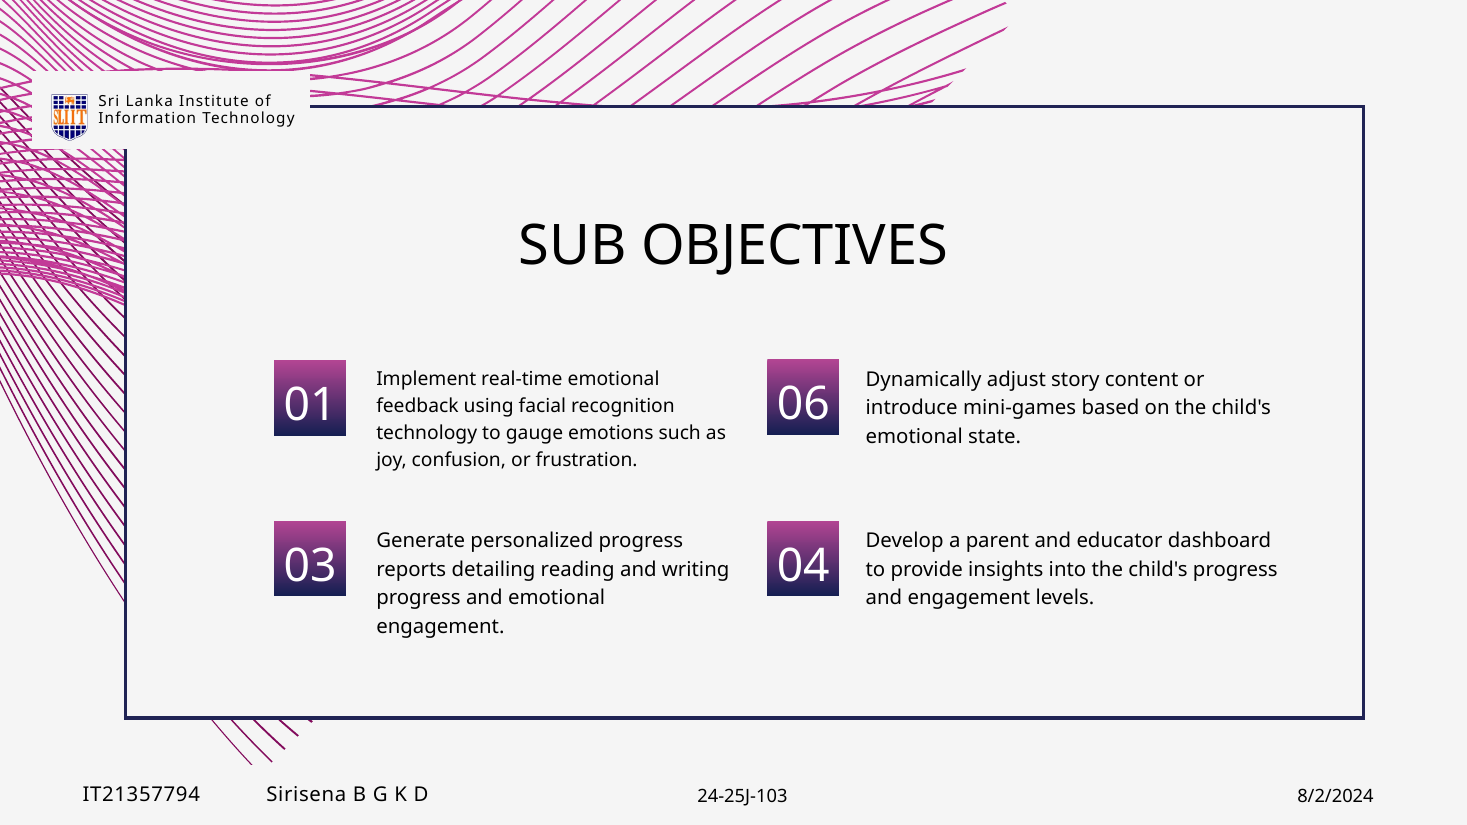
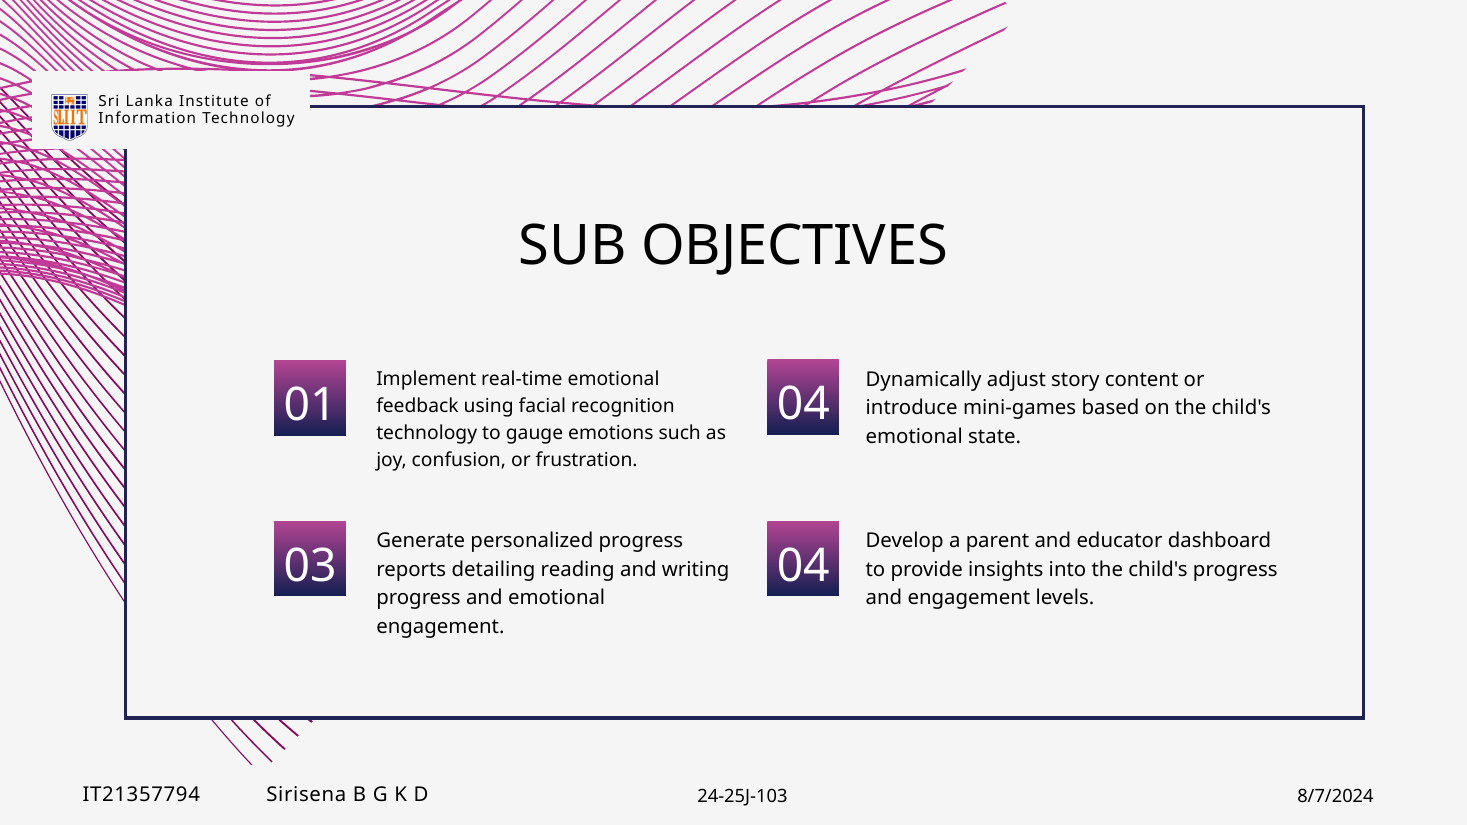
01 06: 06 -> 04
8/2/2024: 8/2/2024 -> 8/7/2024
